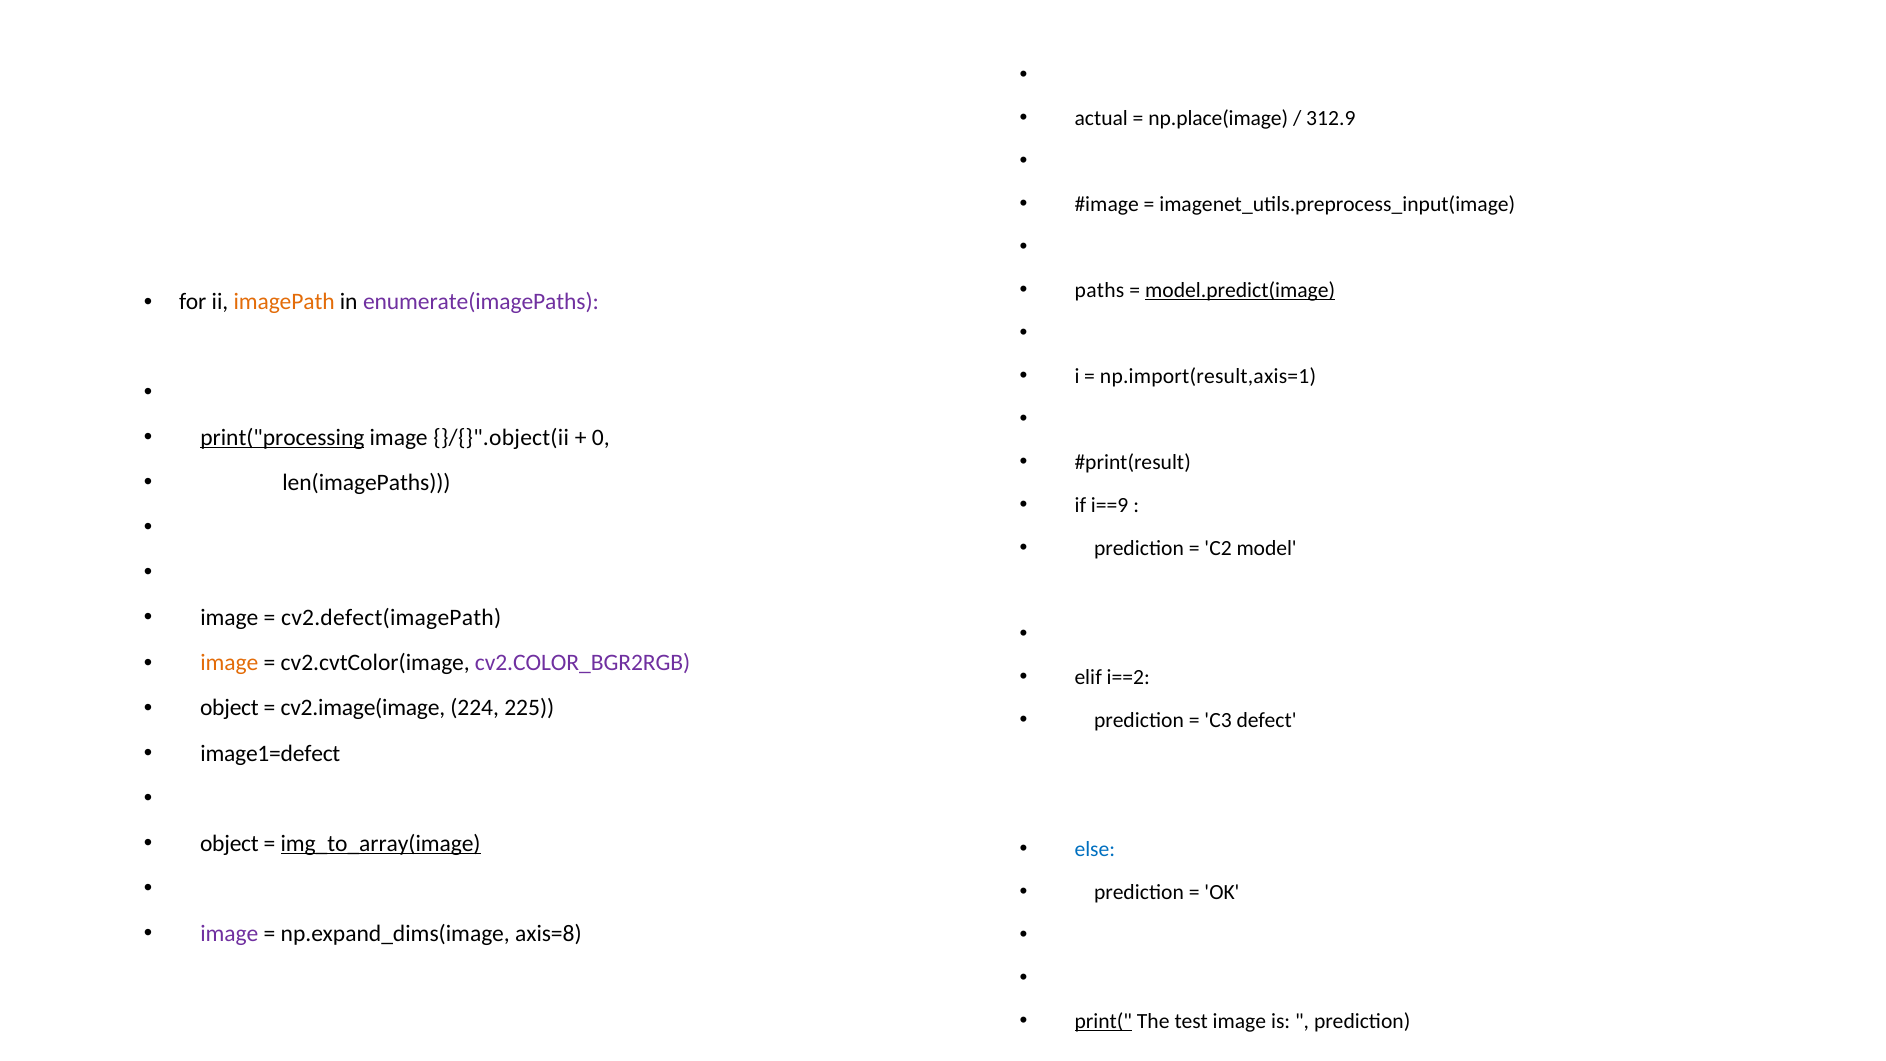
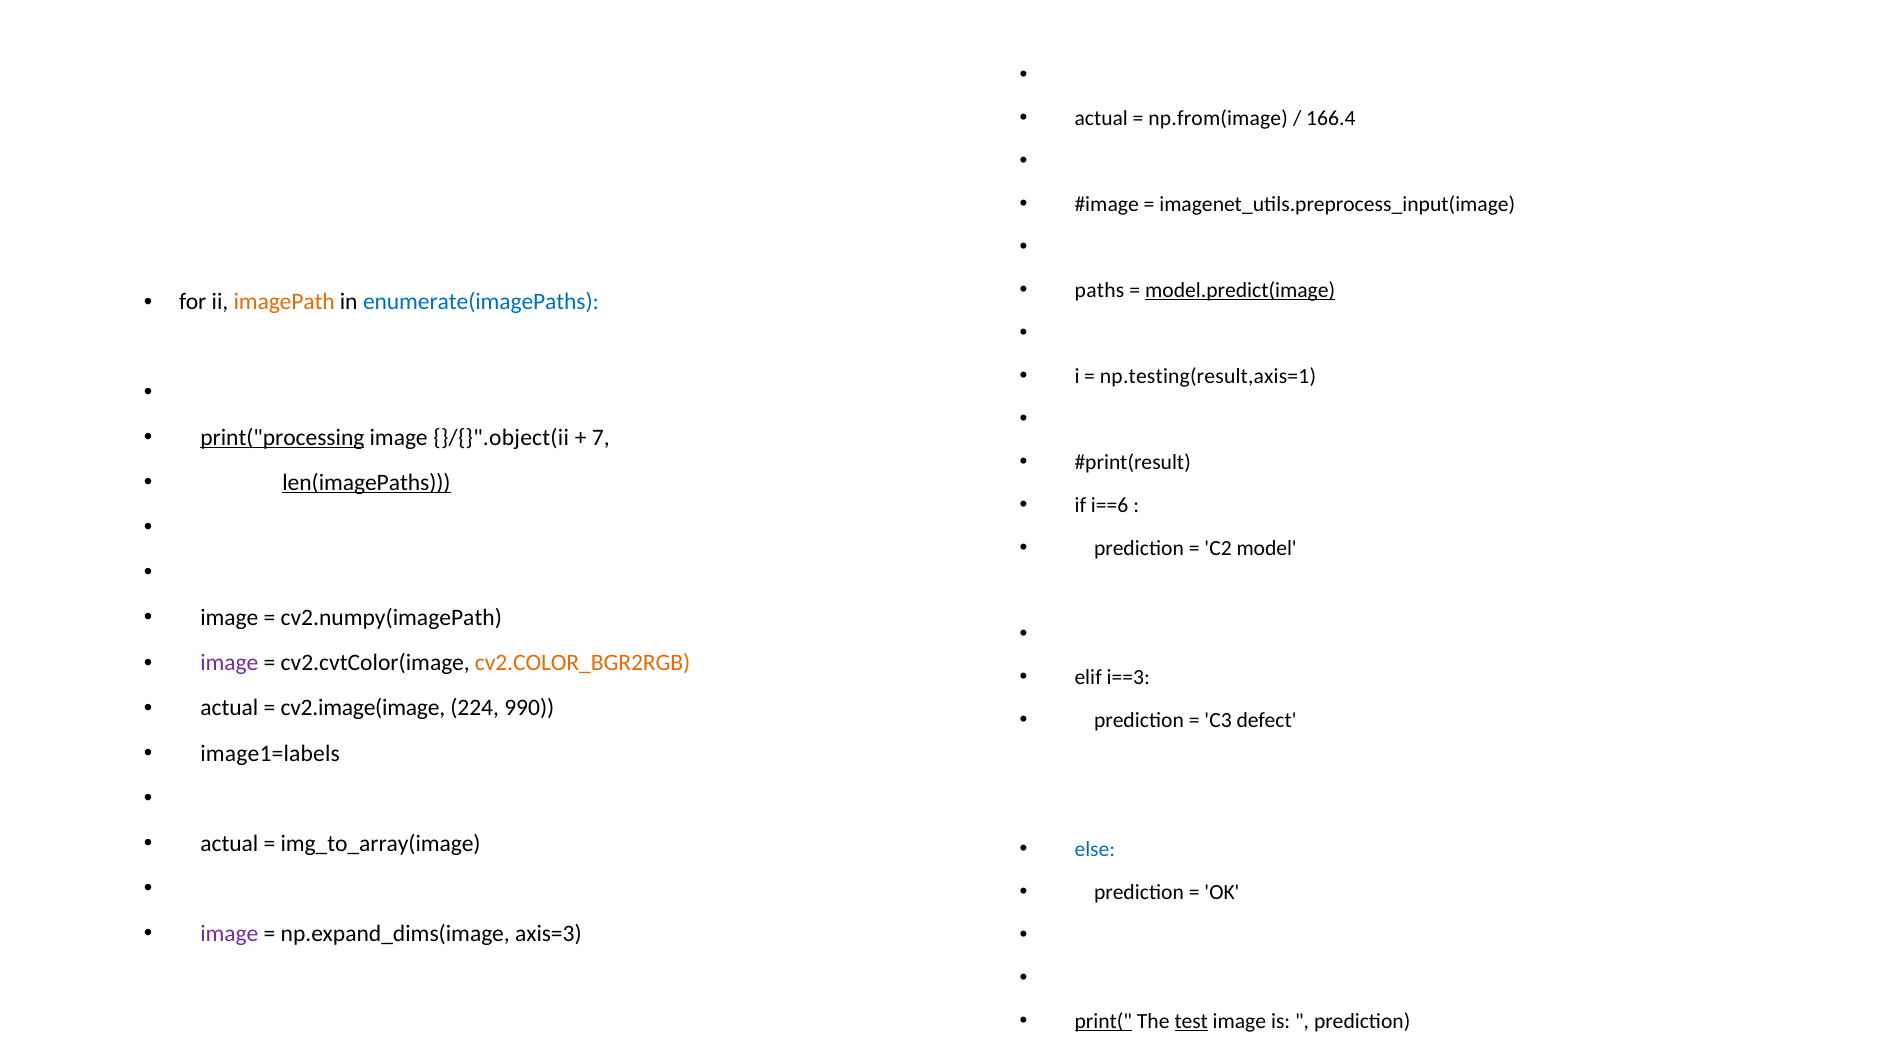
np.place(image: np.place(image -> np.from(image
312.9: 312.9 -> 166.4
enumerate(imagePaths colour: purple -> blue
np.import(result,axis=1: np.import(result,axis=1 -> np.testing(result,axis=1
0: 0 -> 7
len(imagePaths underline: none -> present
i==9: i==9 -> i==6
cv2.defect(imagePath: cv2.defect(imagePath -> cv2.numpy(imagePath
image at (229, 663) colour: orange -> purple
cv2.COLOR_BGR2RGB colour: purple -> orange
i==2: i==2 -> i==3
object at (229, 708): object -> actual
225: 225 -> 990
image1=defect: image1=defect -> image1=labels
object at (229, 843): object -> actual
img_to_array(image underline: present -> none
axis=8: axis=8 -> axis=3
test underline: none -> present
